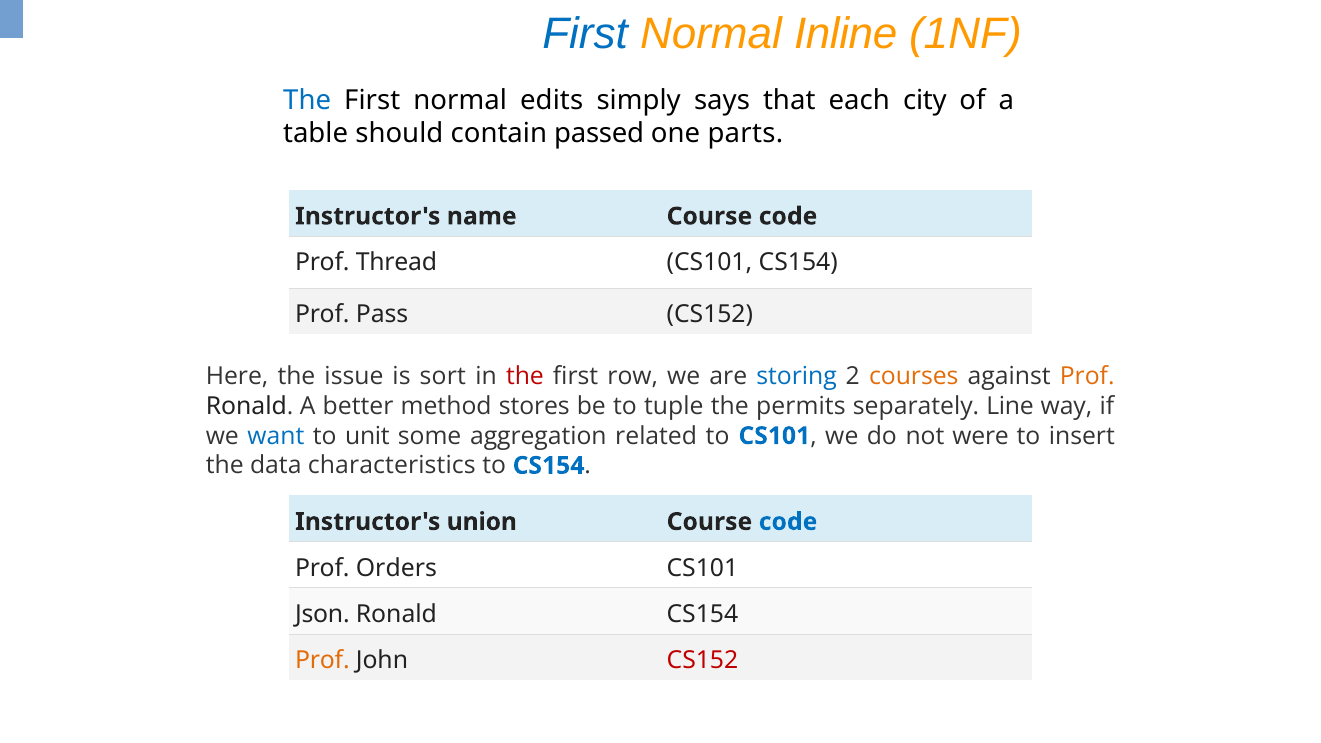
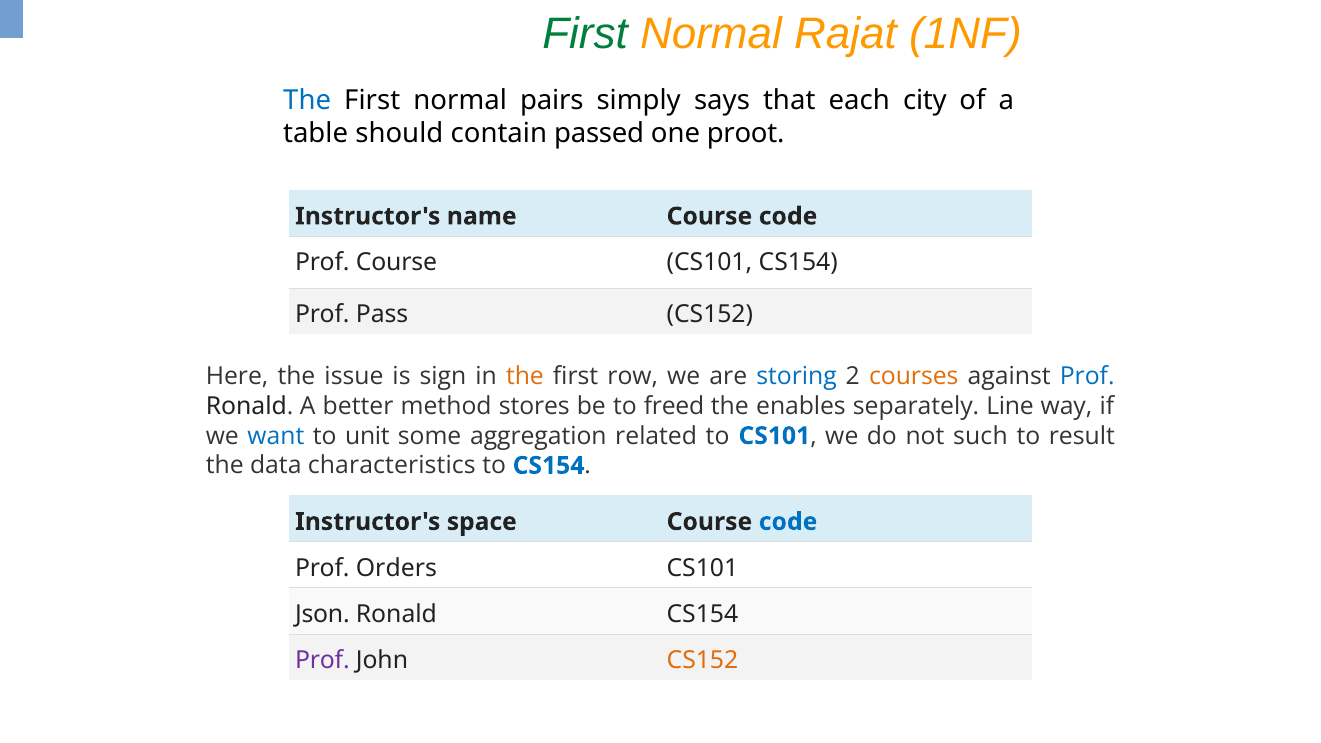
First at (585, 34) colour: blue -> green
Inline: Inline -> Rajat
edits: edits -> pairs
parts: parts -> proot
Prof Thread: Thread -> Course
sort: sort -> sign
the at (525, 376) colour: red -> orange
Prof at (1087, 376) colour: orange -> blue
tuple: tuple -> freed
permits: permits -> enables
were: were -> such
insert: insert -> result
union: union -> space
Prof at (322, 660) colour: orange -> purple
CS152 at (702, 660) colour: red -> orange
